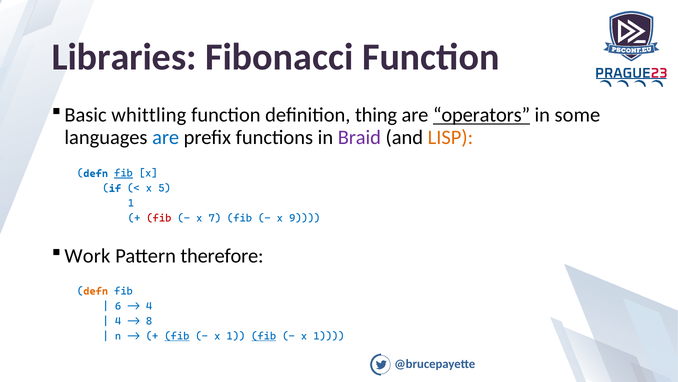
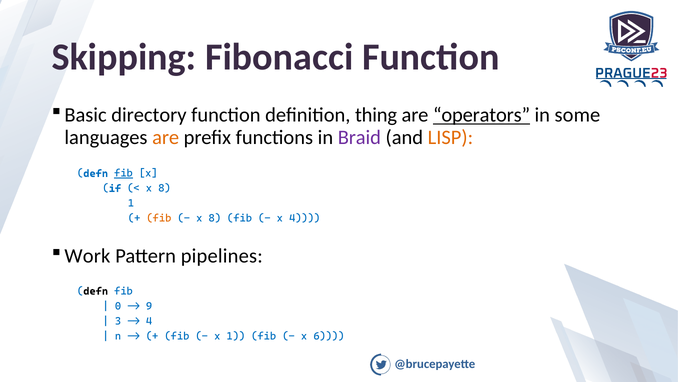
Libraries: Libraries -> Skipping
whittling: whittling -> directory
are at (166, 137) colour: blue -> orange
5 at (164, 188): 5 -> 8
fib at (159, 218) colour: red -> orange
7 at (215, 218): 7 -> 8
x 9: 9 -> 4
therefore: therefore -> pipelines
defn at (96, 291) colour: orange -> black
6: 6 -> 0
4 at (149, 306): 4 -> 9
4 at (118, 321): 4 -> 3
8 at (149, 321): 8 -> 4
fib at (177, 336) underline: present -> none
fib at (264, 336) underline: present -> none
1 at (329, 336): 1 -> 6
